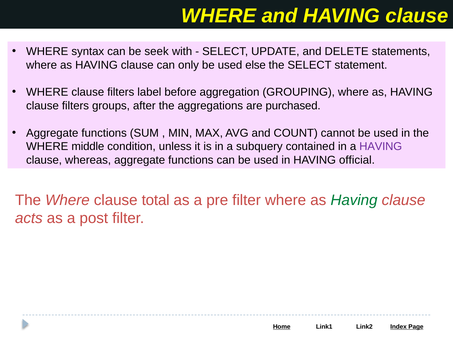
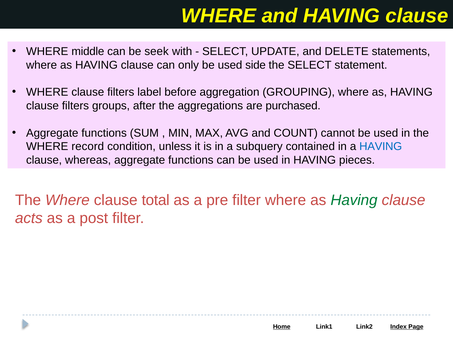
syntax: syntax -> middle
else: else -> side
middle: middle -> record
HAVING at (381, 146) colour: purple -> blue
official: official -> pieces
